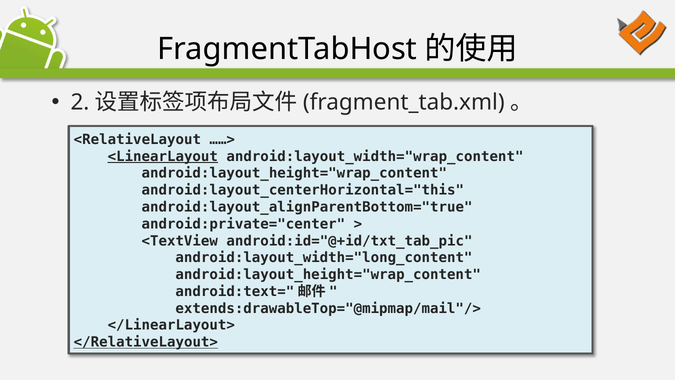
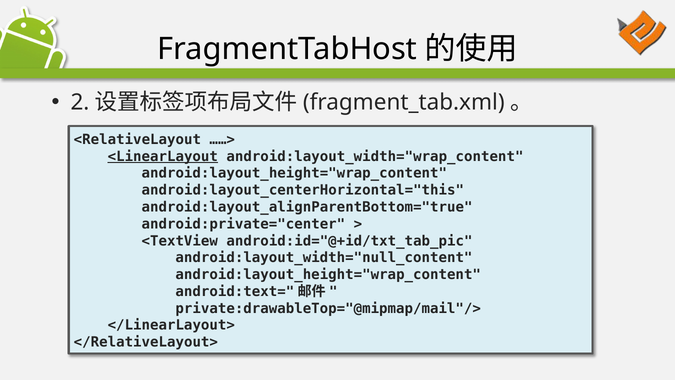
android:layout_width="long_content: android:layout_width="long_content -> android:layout_width="null_content
extends:drawableTop="@mipmap/mail"/>: extends:drawableTop="@mipmap/mail"/> -> private:drawableTop="@mipmap/mail"/>
</RelativeLayout> underline: present -> none
